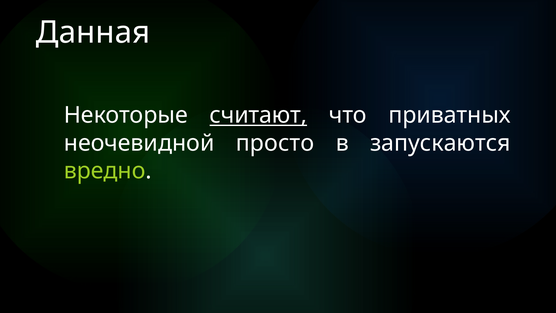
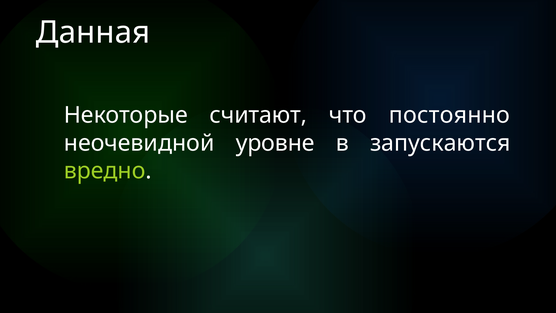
считают underline: present -> none
приватных: приватных -> постоянно
просто: просто -> уровне
